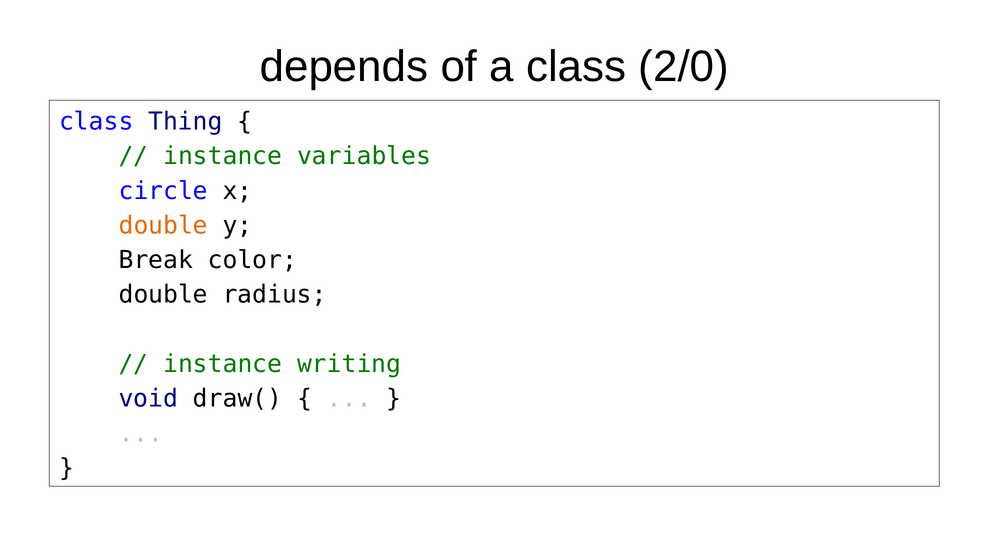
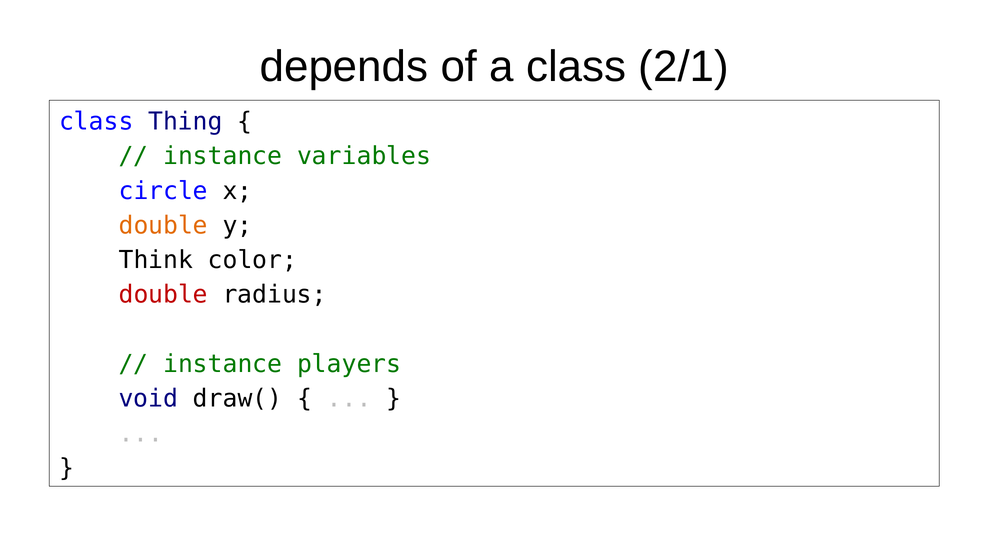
2/0: 2/0 -> 2/1
Break: Break -> Think
double at (163, 294) colour: black -> red
writing: writing -> players
